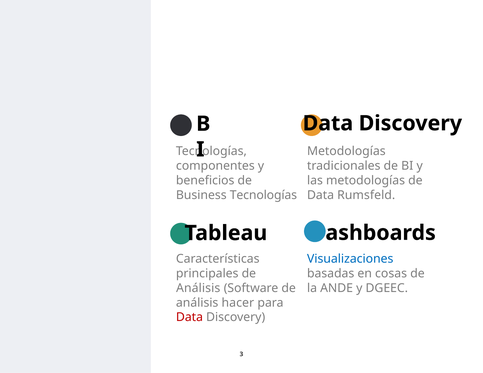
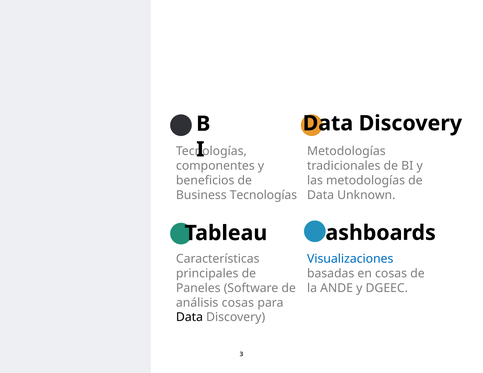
Rumsfeld: Rumsfeld -> Unknown
Análisis at (198, 288): Análisis -> Paneles
análisis hacer: hacer -> cosas
Data at (189, 317) colour: red -> black
